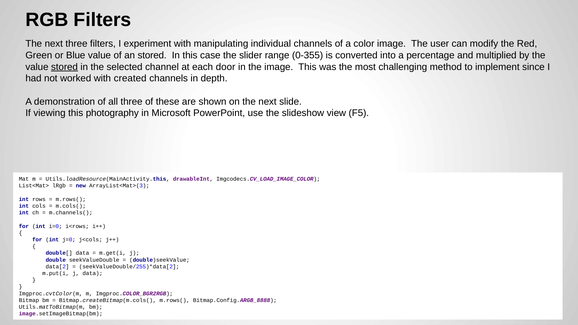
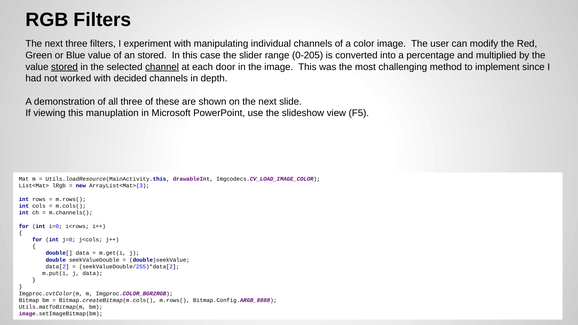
0-355: 0-355 -> 0-205
channel underline: none -> present
created: created -> decided
photography: photography -> manuplation
